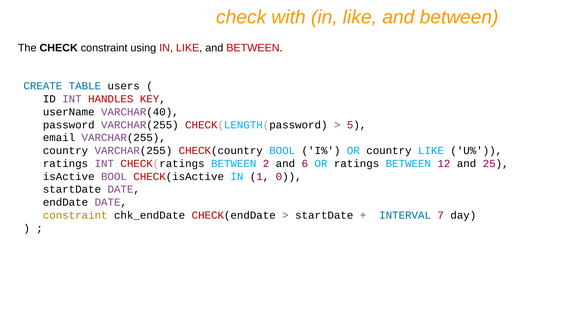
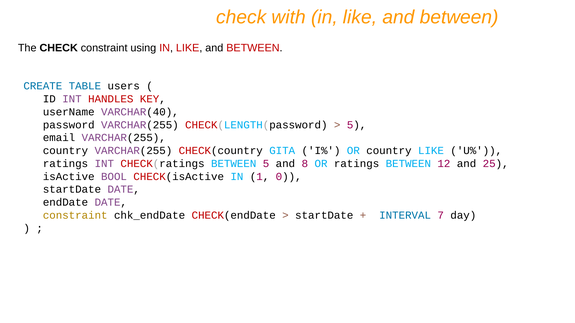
CHECK(country BOOL: BOOL -> GITA
BETWEEN 2: 2 -> 5
6: 6 -> 8
